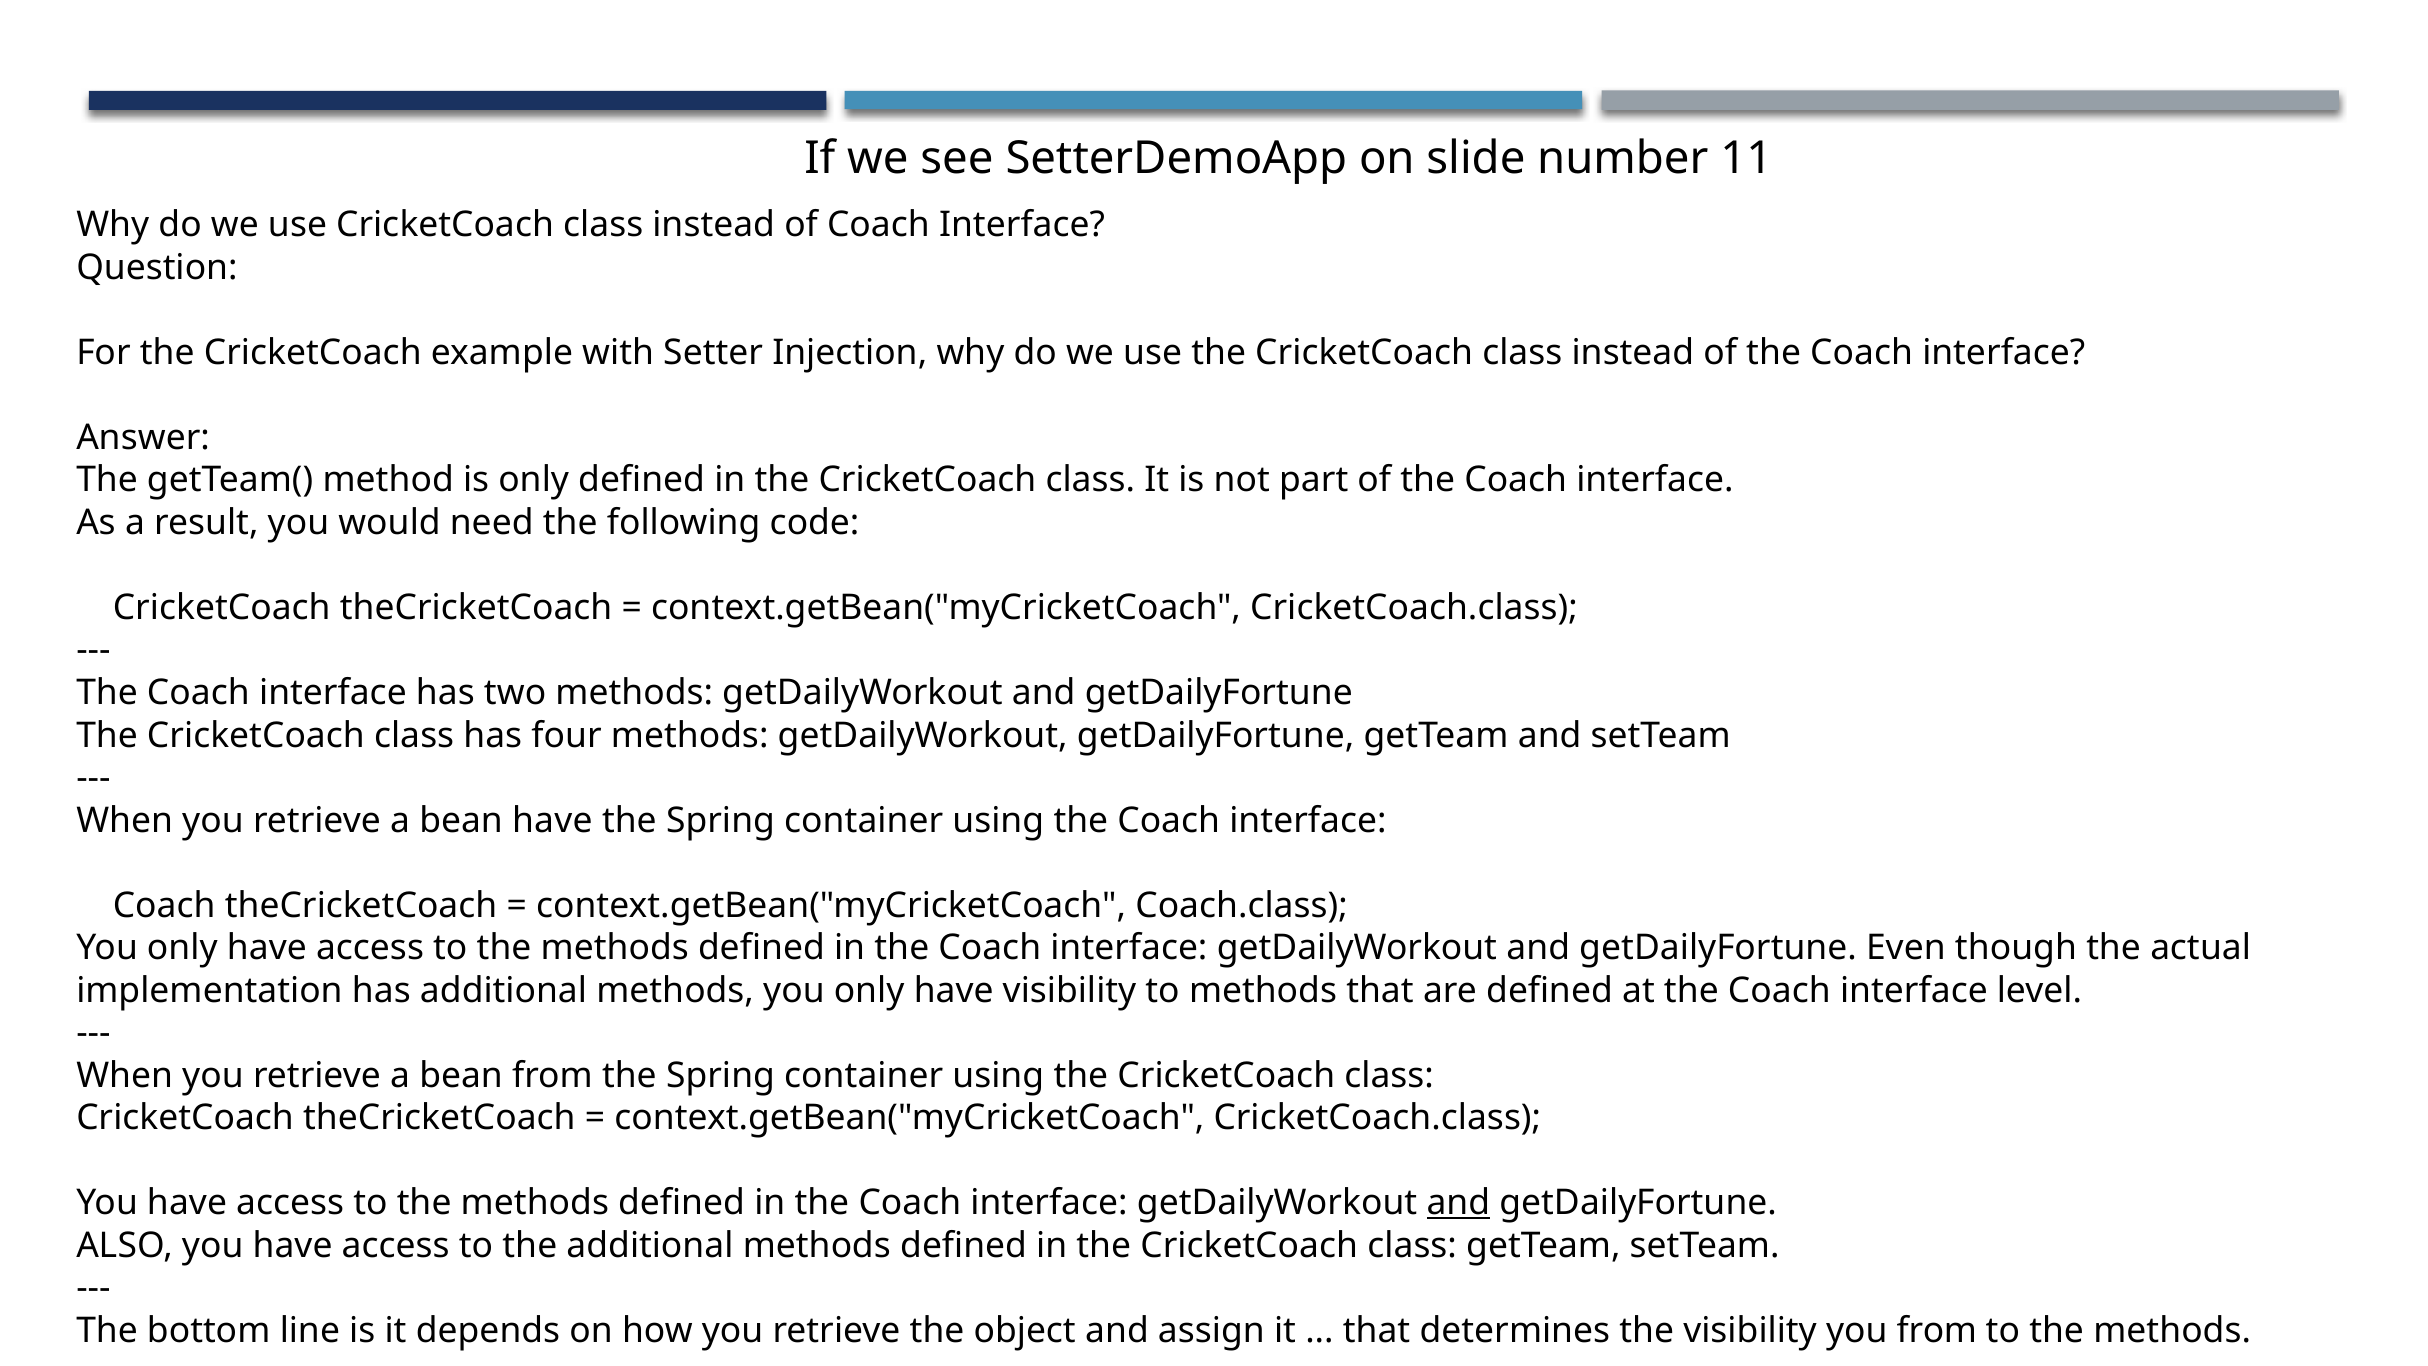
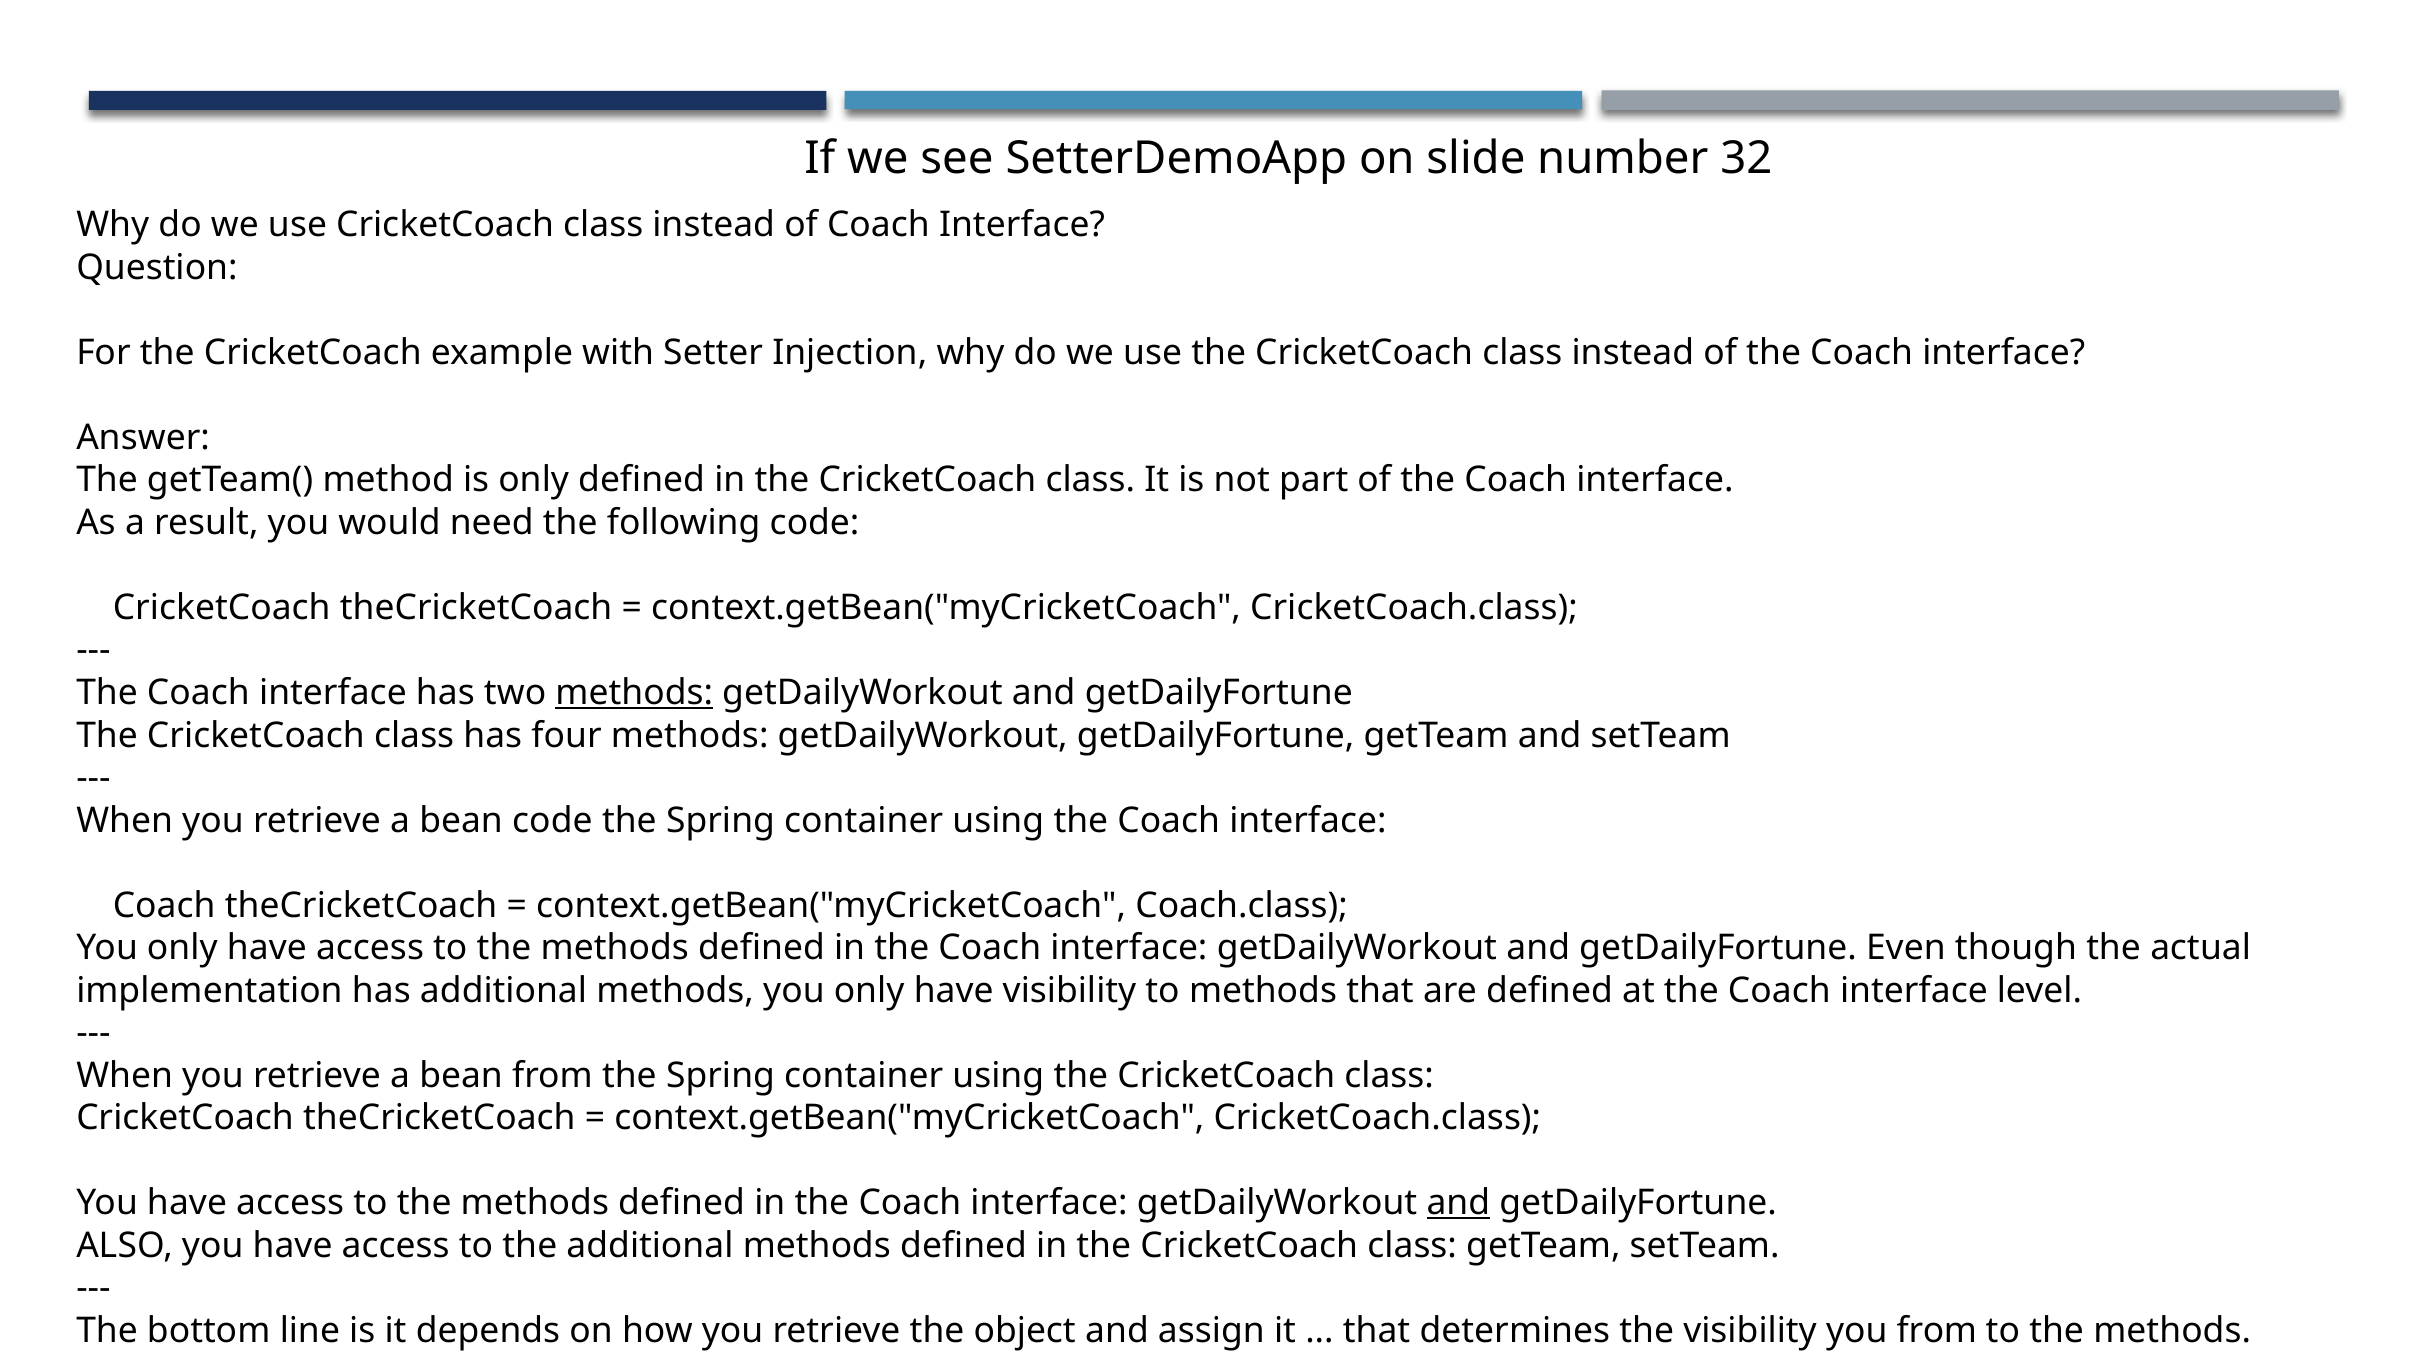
11: 11 -> 32
methods at (634, 693) underline: none -> present
bean have: have -> code
